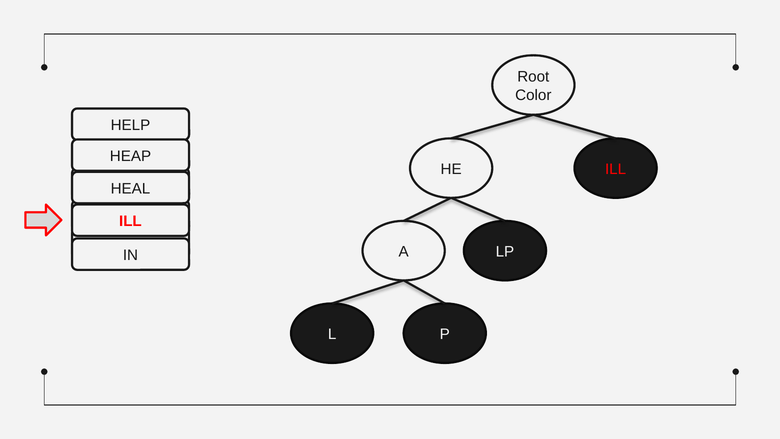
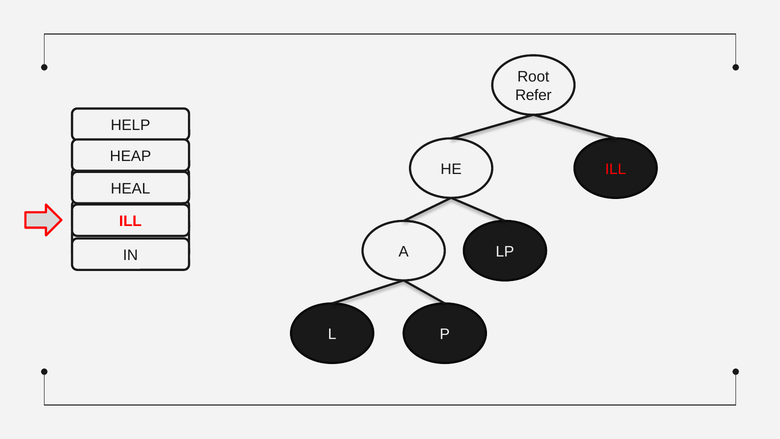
Color: Color -> Refer
